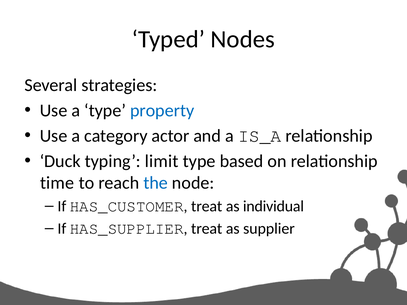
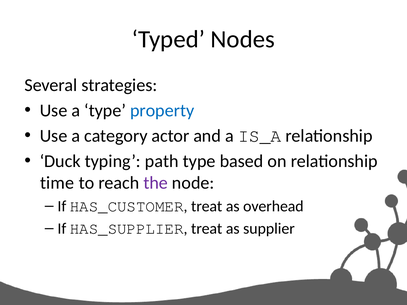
limit: limit -> path
the colour: blue -> purple
individual: individual -> overhead
